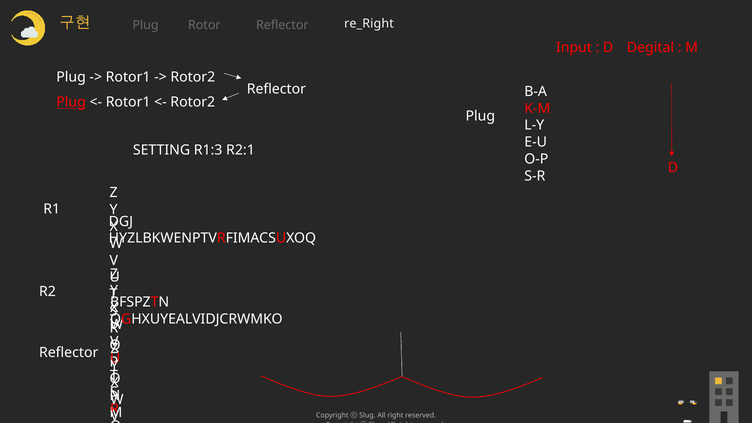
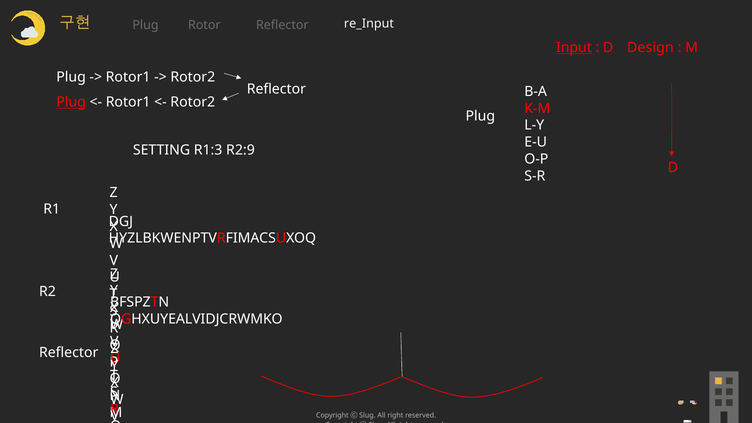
re_Right: re_Right -> re_Input
Input underline: none -> present
Degital: Degital -> Design
R2:1: R2:1 -> R2:9
